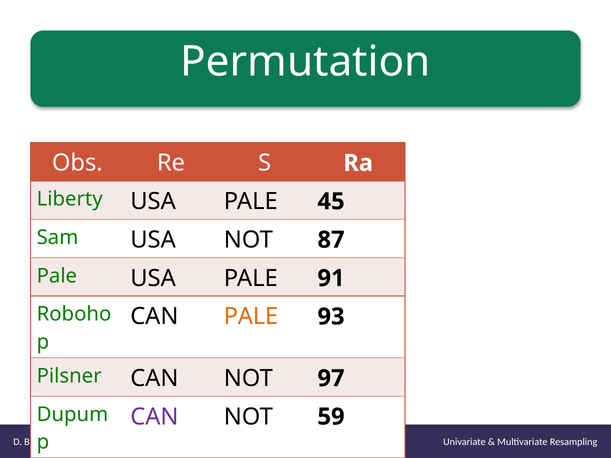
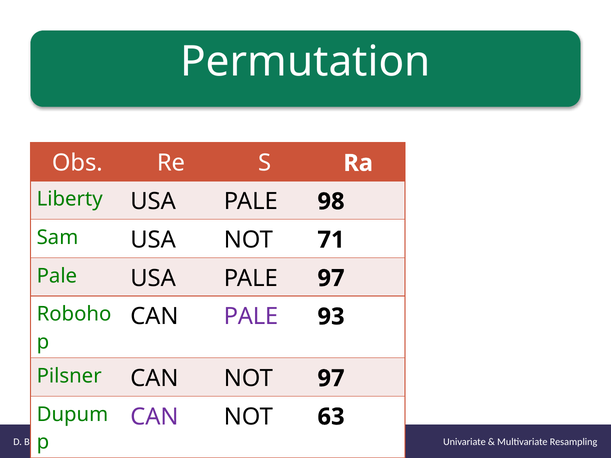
45: 45 -> 98
87: 87 -> 71
PALE 91: 91 -> 97
PALE at (251, 317) colour: orange -> purple
59: 59 -> 63
